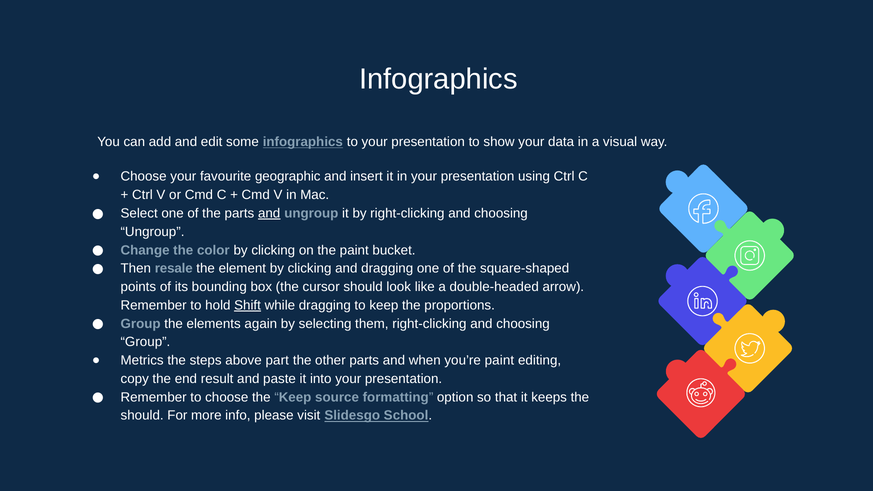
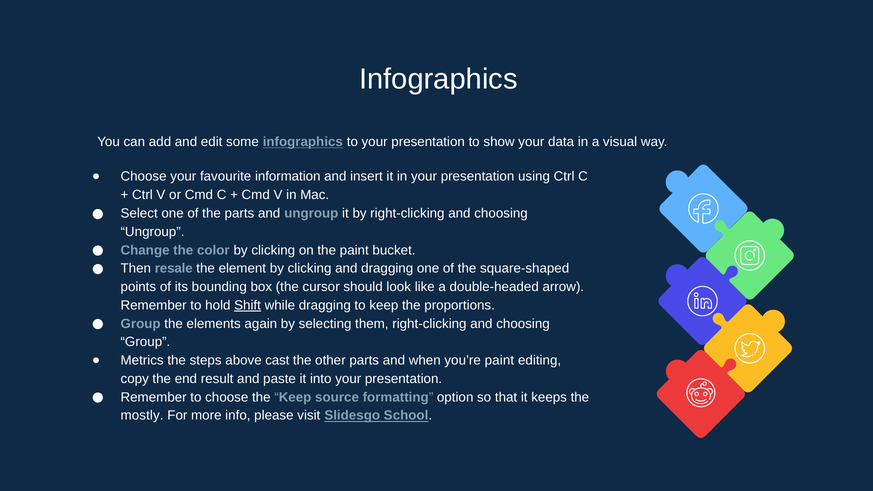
geographic: geographic -> information
and at (269, 213) underline: present -> none
part: part -> cast
should at (142, 416): should -> mostly
